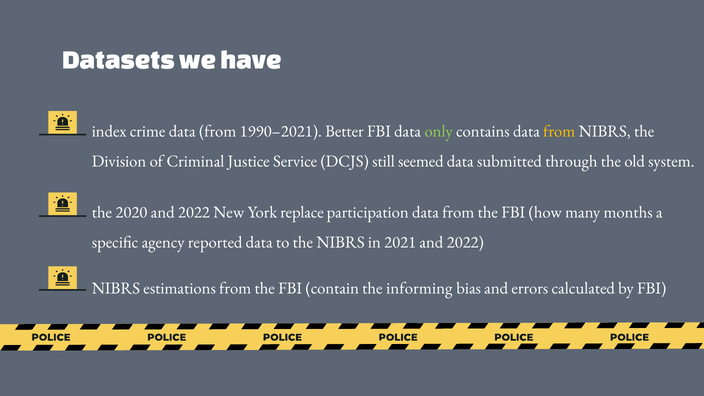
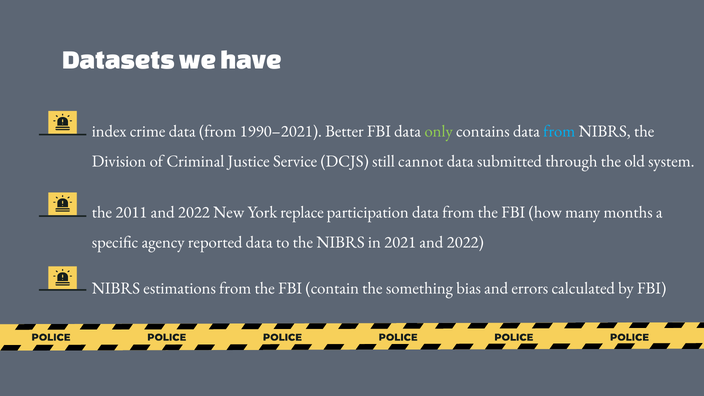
from at (559, 131) colour: yellow -> light blue
seemed: seemed -> cannot
2020: 2020 -> 2011
informing: informing -> something
